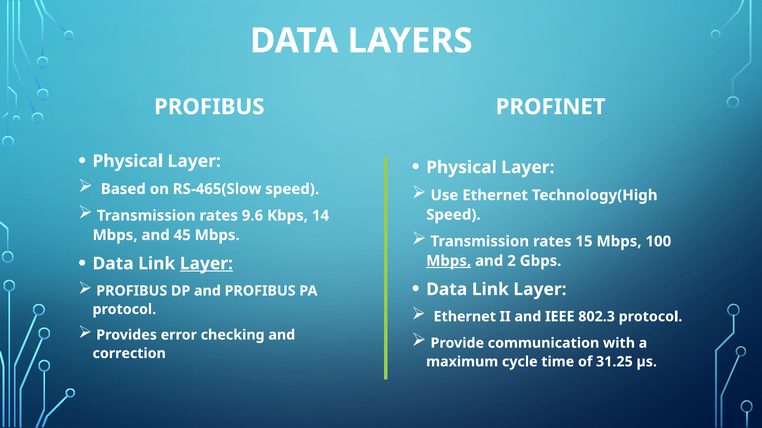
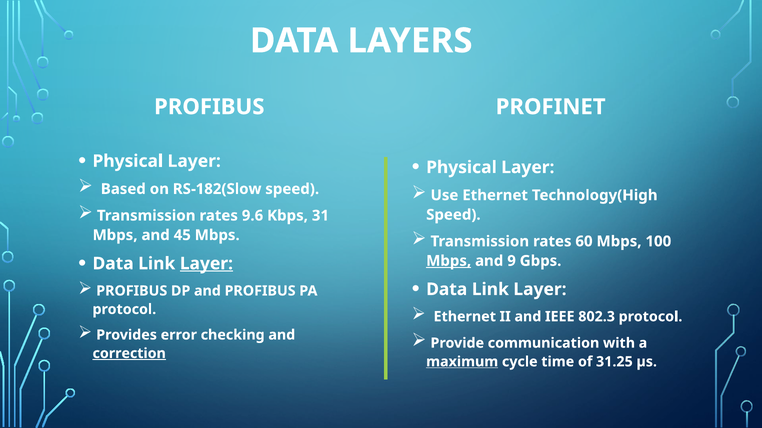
RS-465(Slow: RS-465(Slow -> RS-182(Slow
14: 14 -> 31
15: 15 -> 60
2: 2 -> 9
correction underline: none -> present
maximum underline: none -> present
